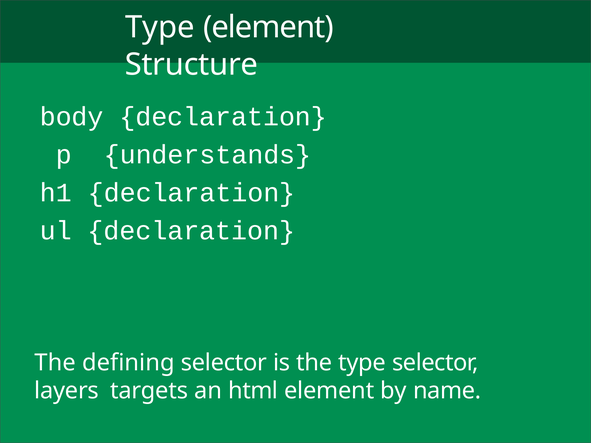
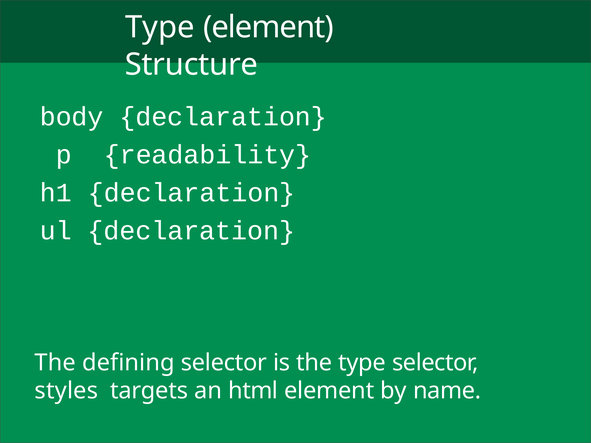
understands: understands -> readability
layers: layers -> styles
